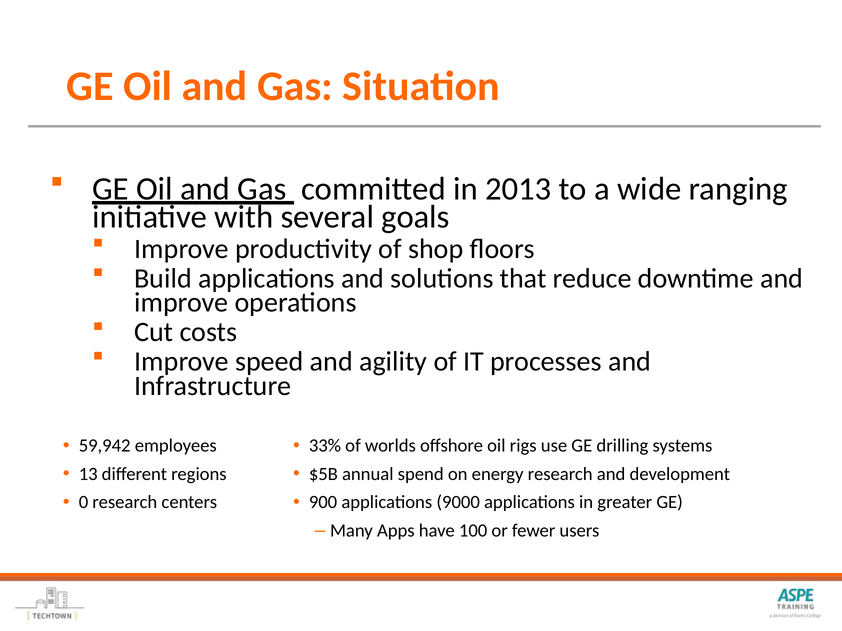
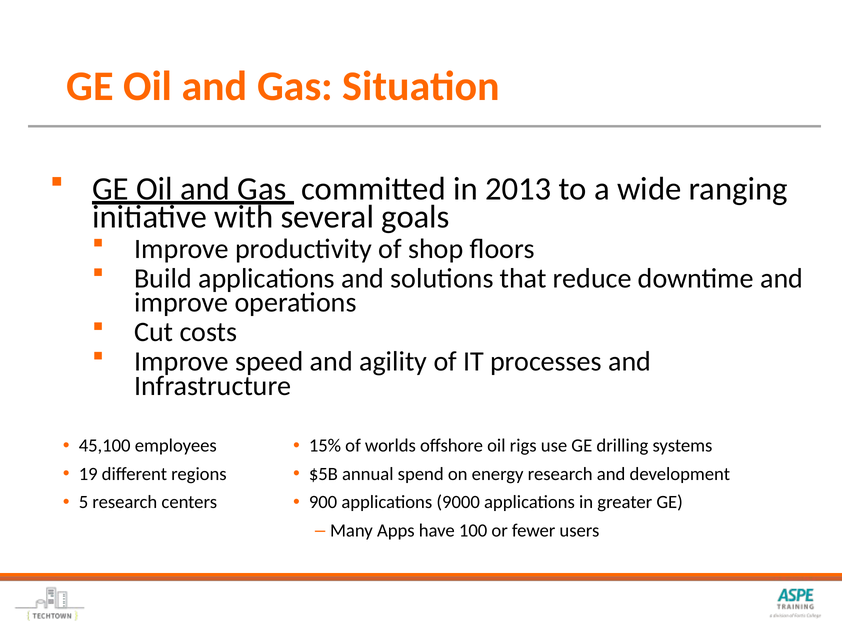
59,942: 59,942 -> 45,100
33%: 33% -> 15%
13: 13 -> 19
0: 0 -> 5
